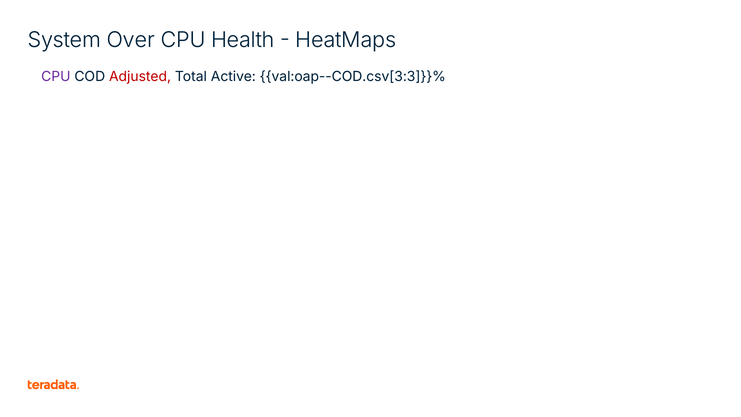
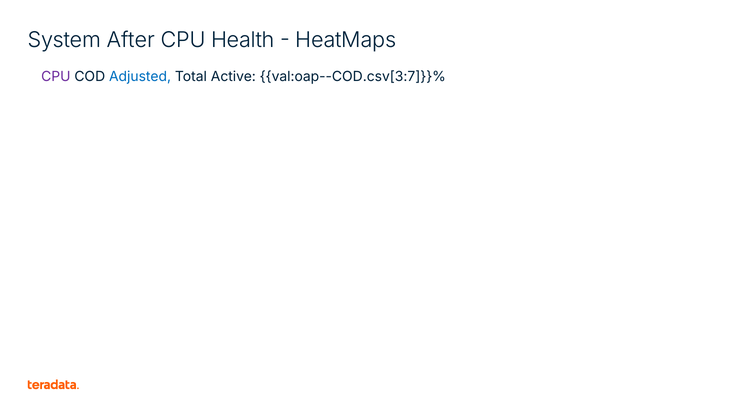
Over: Over -> After
Adjusted colour: red -> blue
val:oap--COD.csv[3:3]}}%: val:oap--COD.csv[3:3]}}% -> val:oap--COD.csv[3:7]}}%
